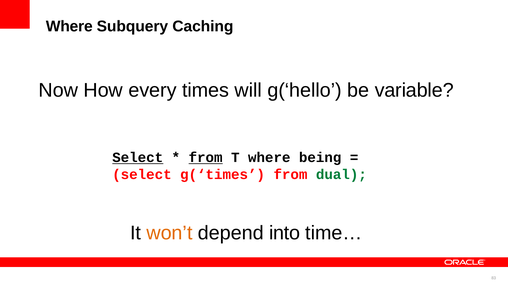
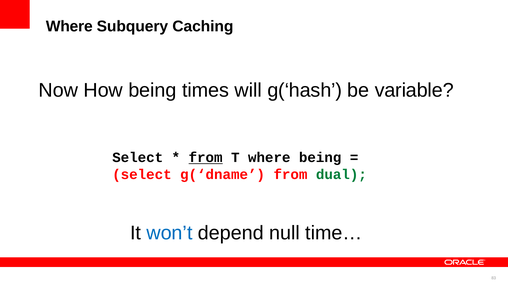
How every: every -> being
g(‘hello: g(‘hello -> g(‘hash
Select at (138, 157) underline: present -> none
g(‘times: g(‘times -> g(‘dname
won’t colour: orange -> blue
into: into -> null
